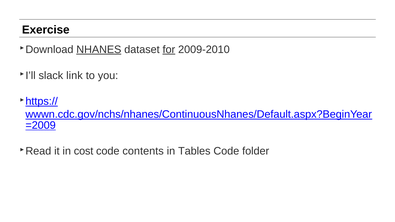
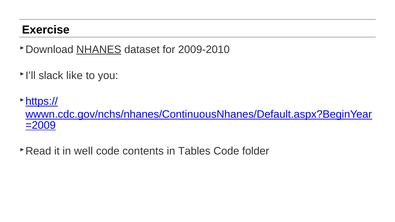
for underline: present -> none
link: link -> like
cost: cost -> well
